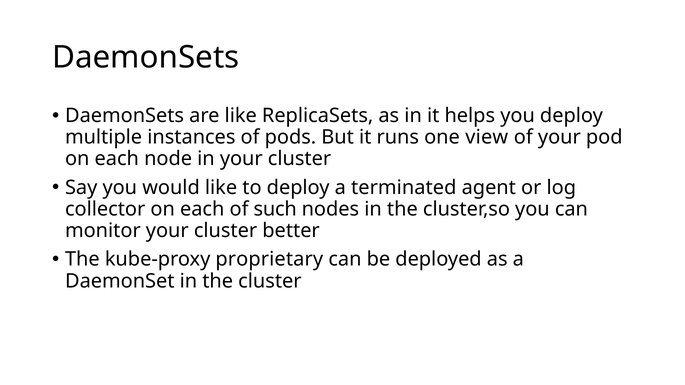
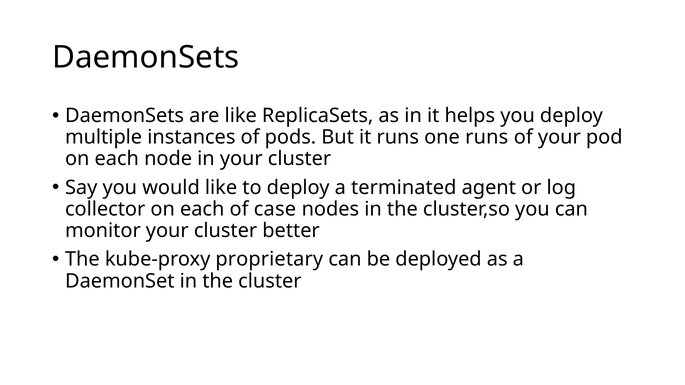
one view: view -> runs
such: such -> case
